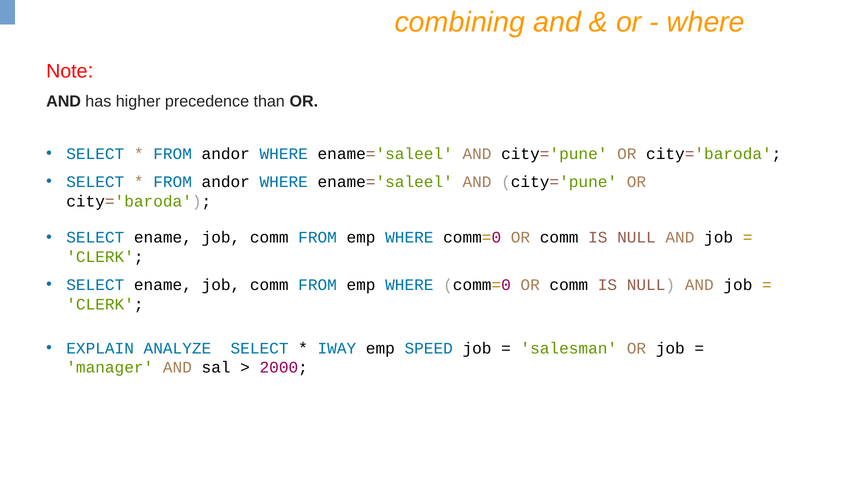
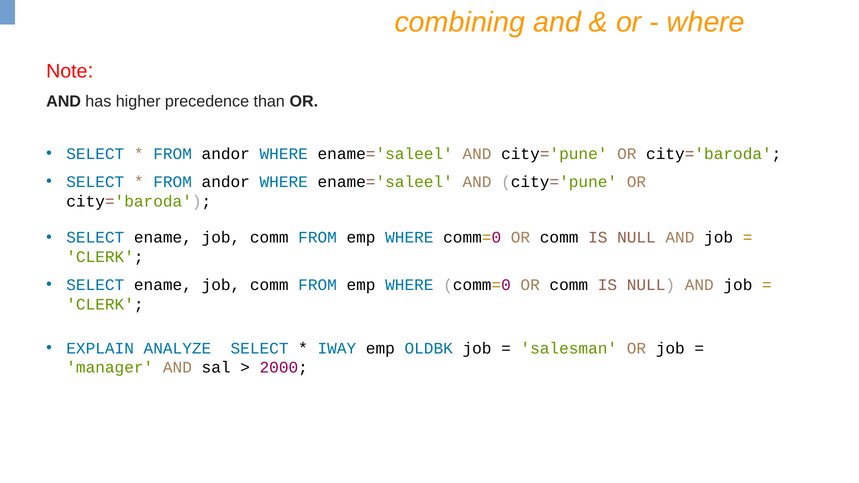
SPEED: SPEED -> OLDBK
